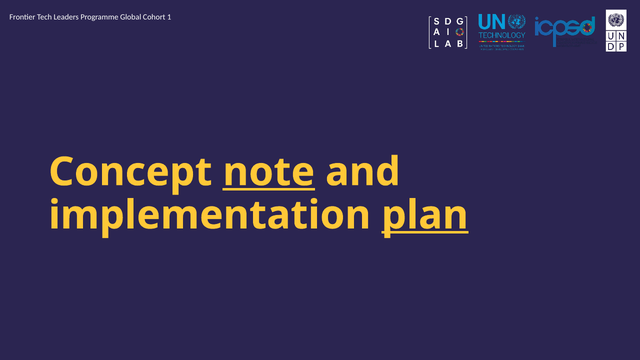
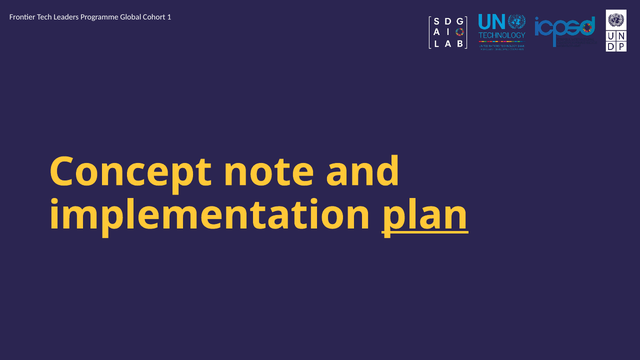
note underline: present -> none
